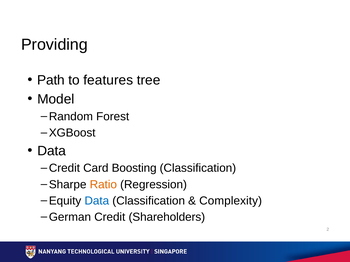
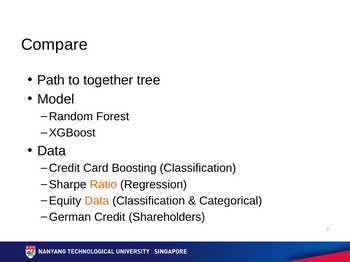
Providing: Providing -> Compare
features: features -> together
Data at (97, 201) colour: blue -> orange
Complexity: Complexity -> Categorical
